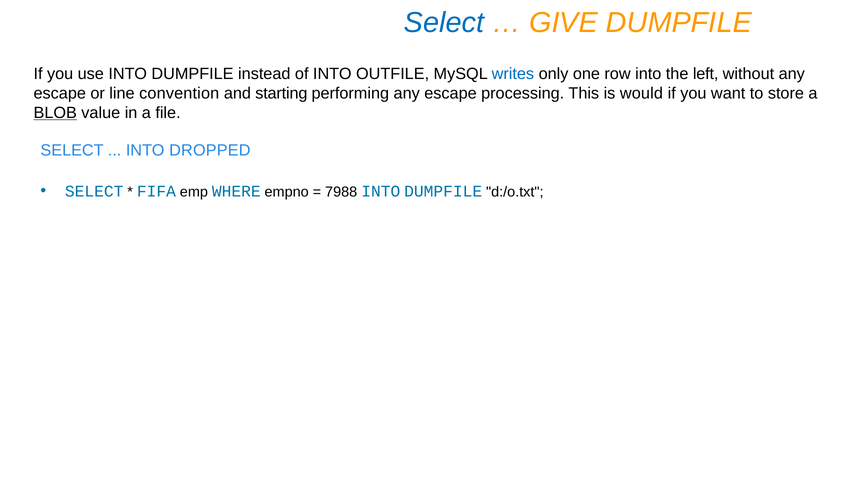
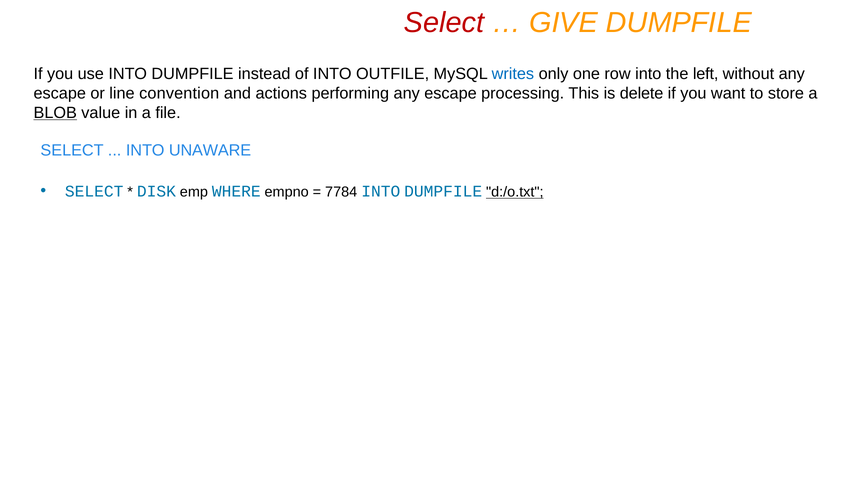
Select at (444, 23) colour: blue -> red
starting: starting -> actions
would: would -> delete
DROPPED: DROPPED -> UNAWARE
FIFA: FIFA -> DISK
7988: 7988 -> 7784
d:/o.txt underline: none -> present
